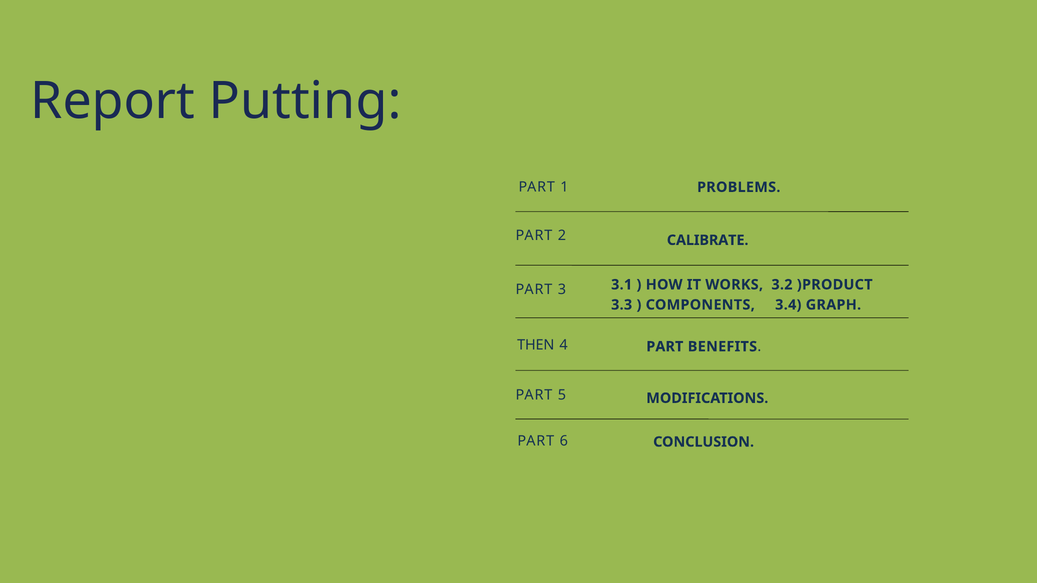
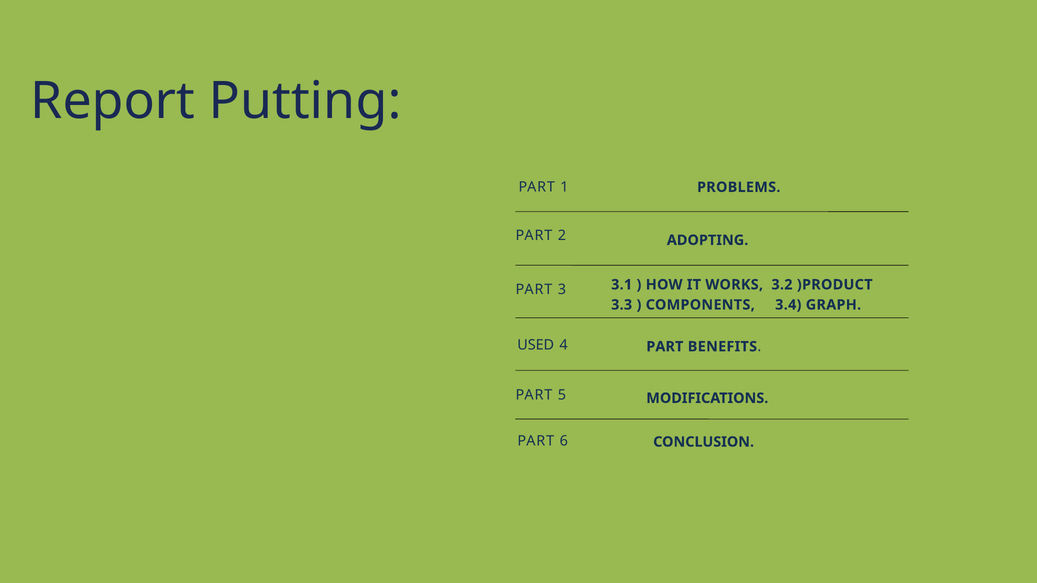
CALIBRATE: CALIBRATE -> ADOPTING
THEN: THEN -> USED
